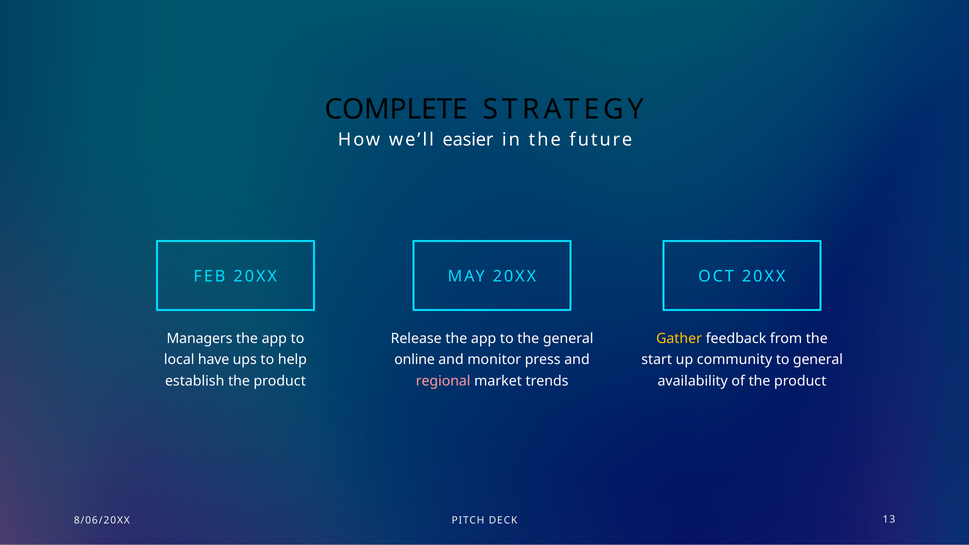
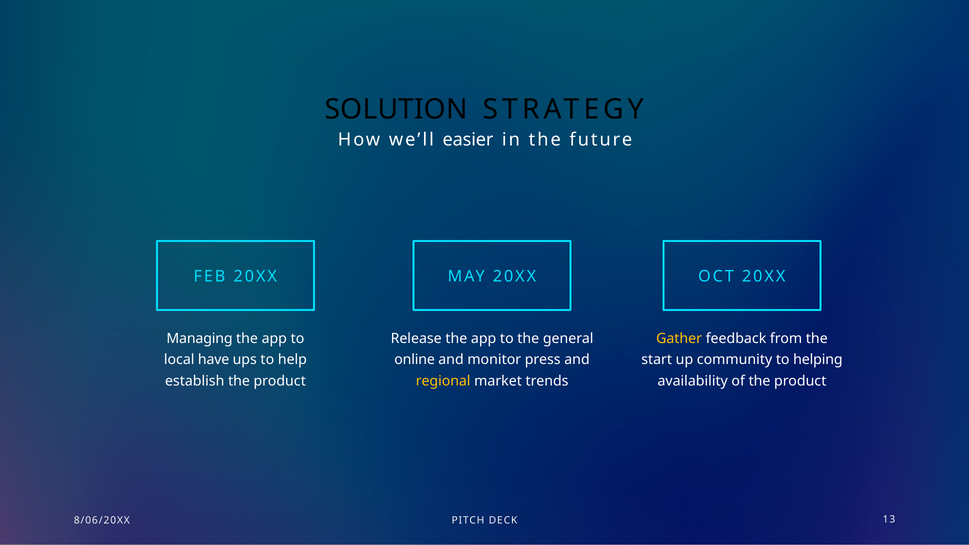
COMPLETE: COMPLETE -> SOLUTION
Managers: Managers -> Managing
to general: general -> helping
regional colour: pink -> yellow
